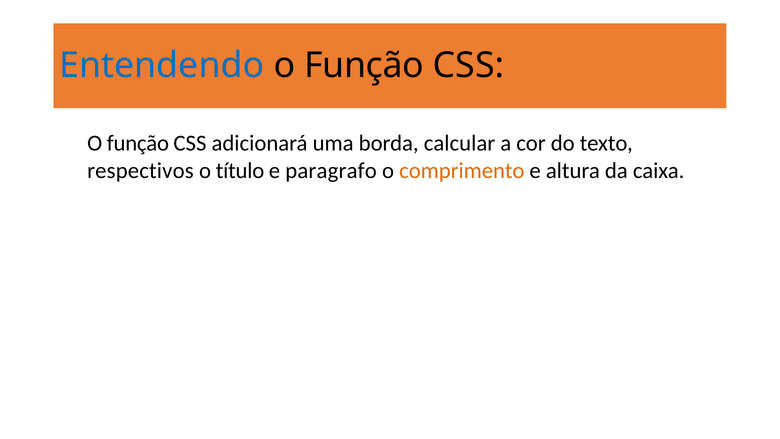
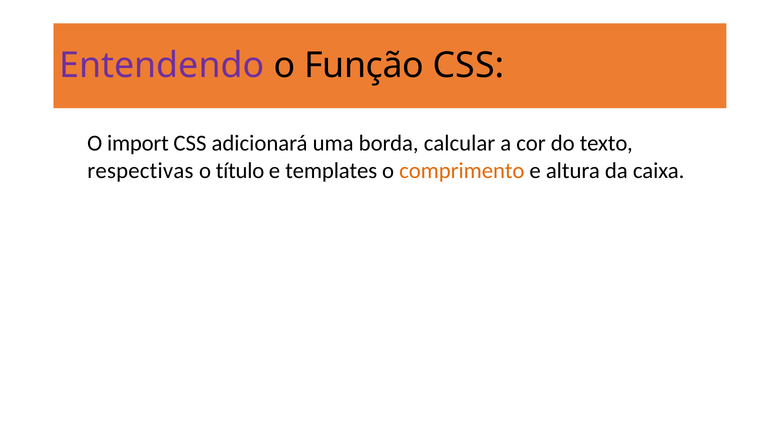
Entendendo colour: blue -> purple
função at (138, 143): função -> import
respectivos: respectivos -> respectivas
paragrafo: paragrafo -> templates
